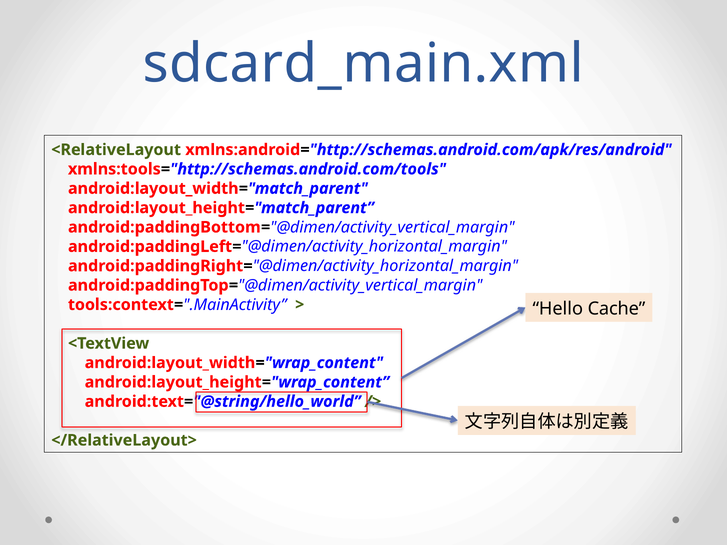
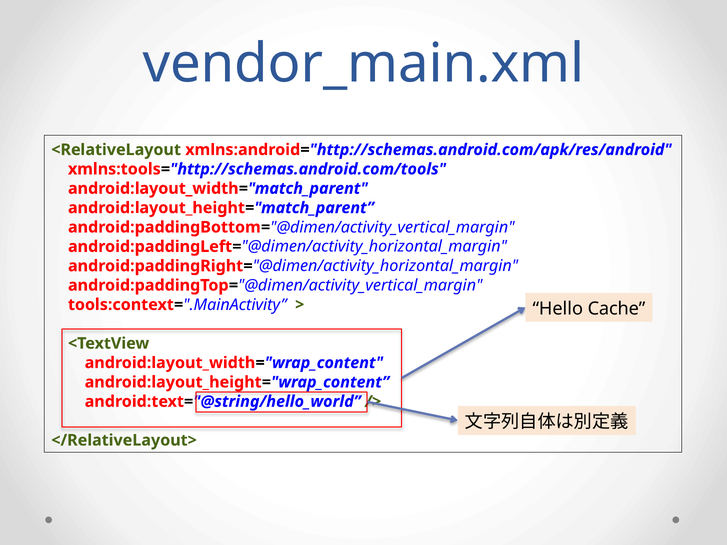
sdcard_main.xml: sdcard_main.xml -> vendor_main.xml
